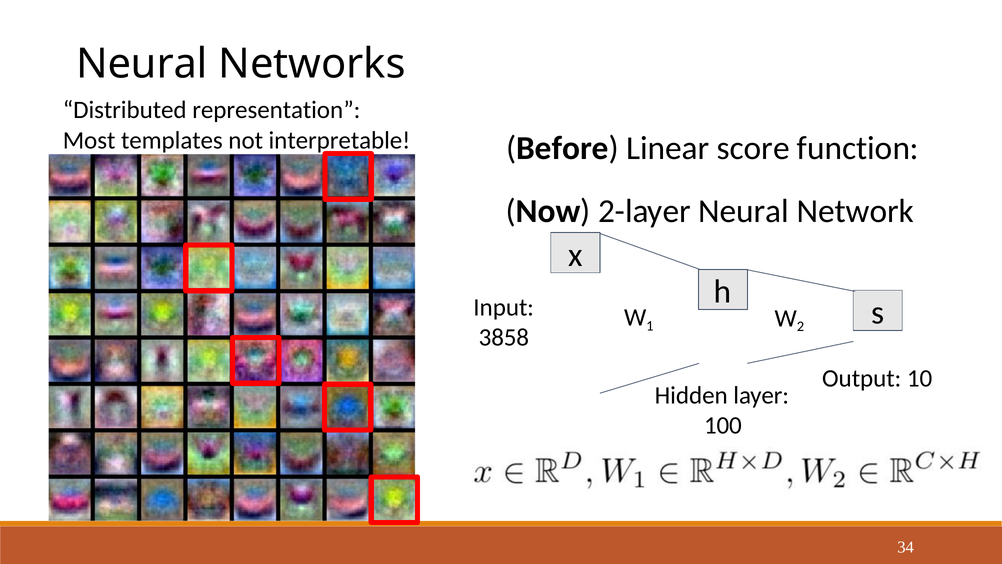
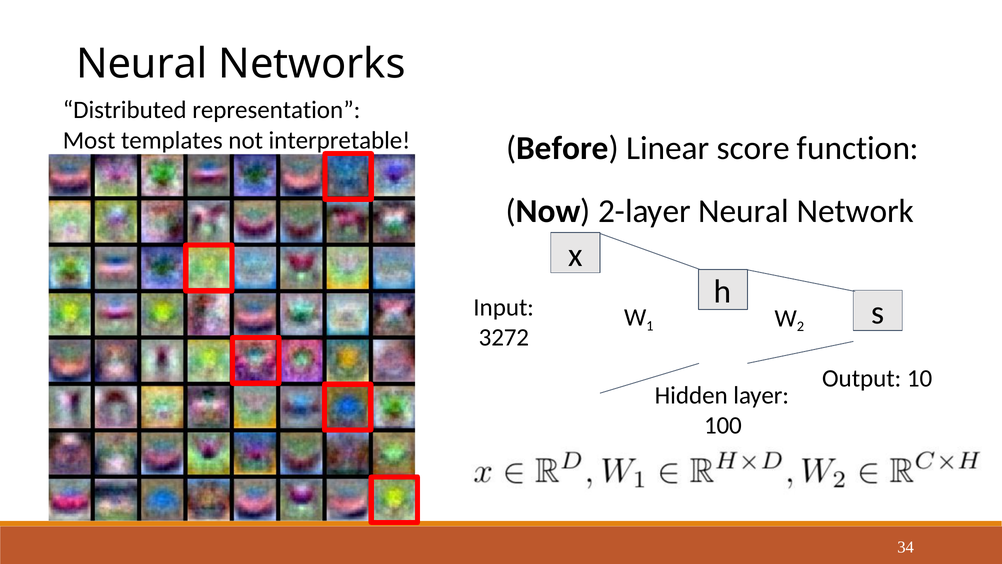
3858: 3858 -> 3272
